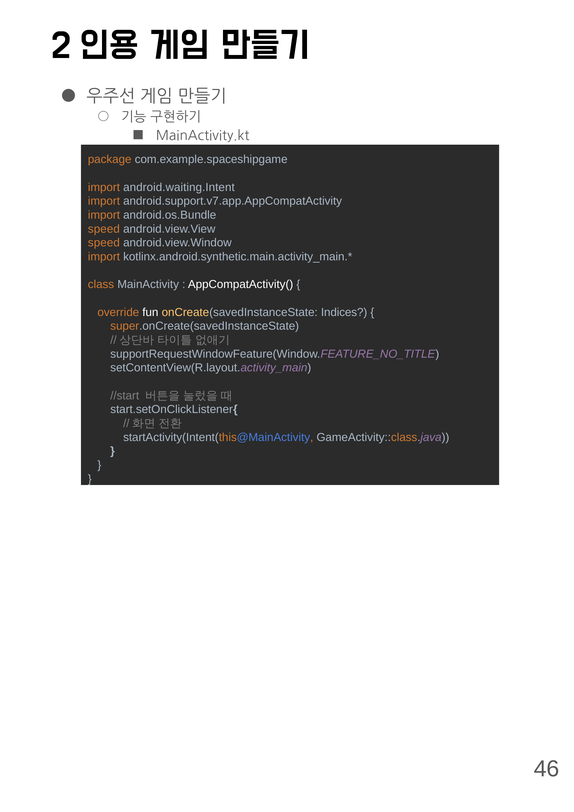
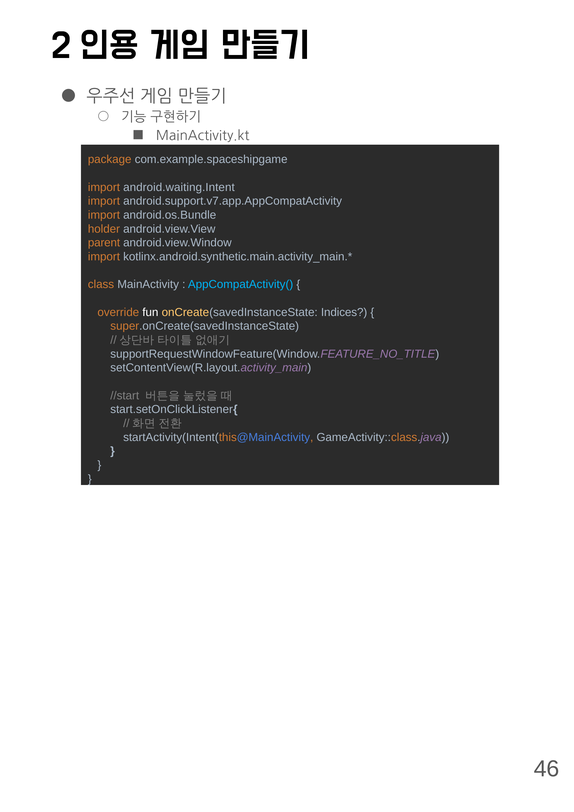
speed at (104, 229): speed -> holder
speed at (104, 243): speed -> parent
AppCompatActivity( colour: white -> light blue
